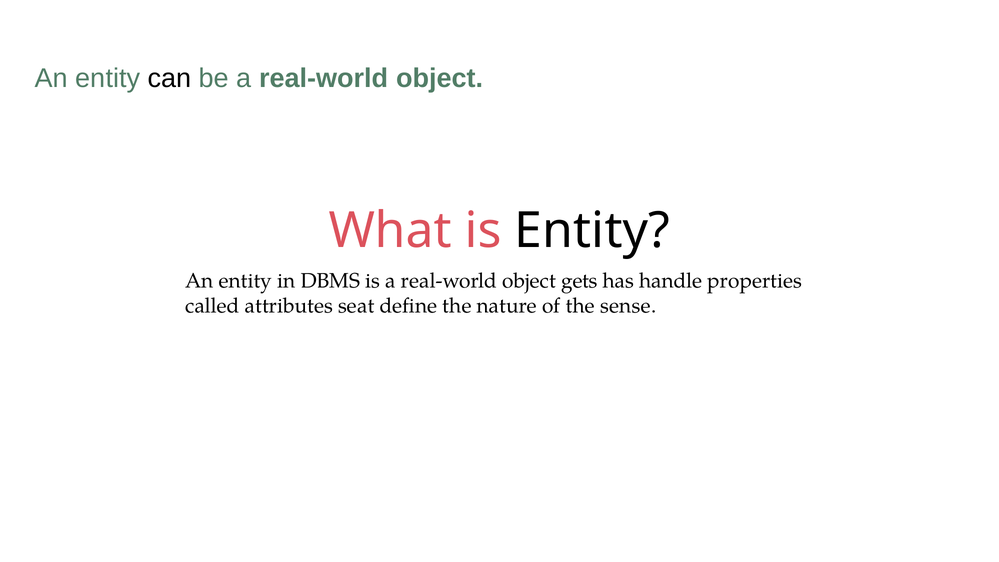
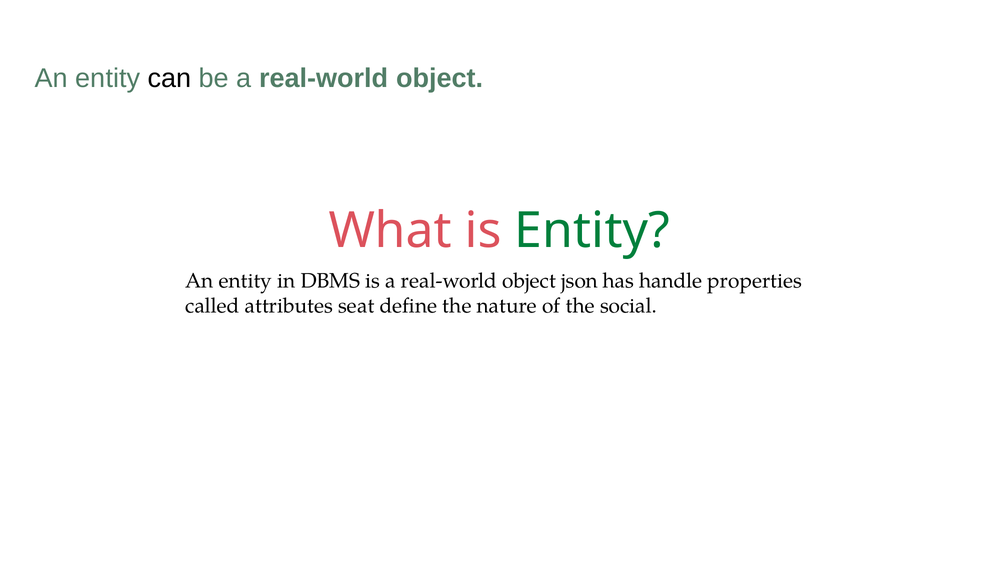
Entity at (592, 231) colour: black -> green
gets: gets -> json
sense: sense -> social
